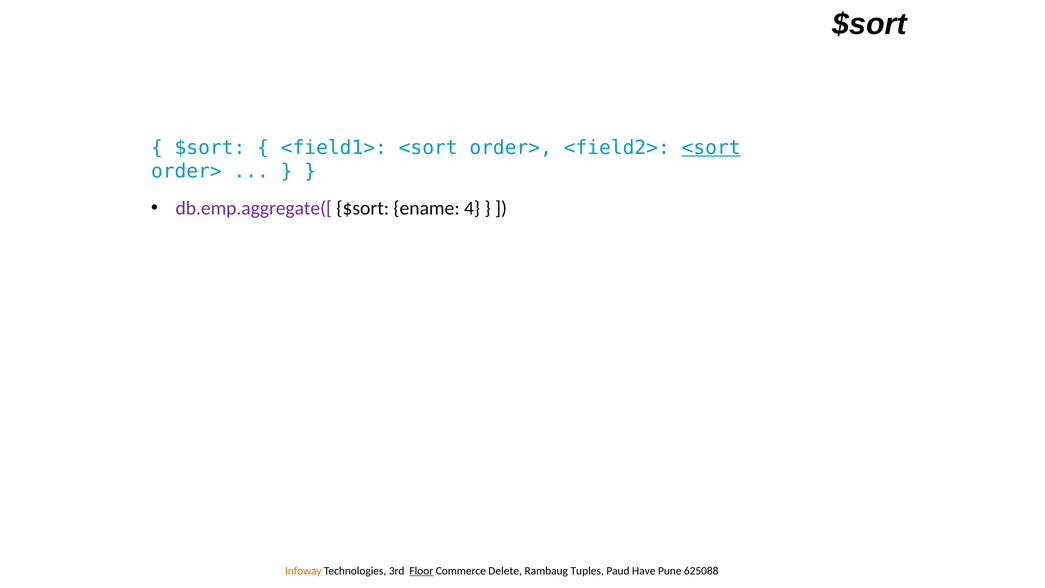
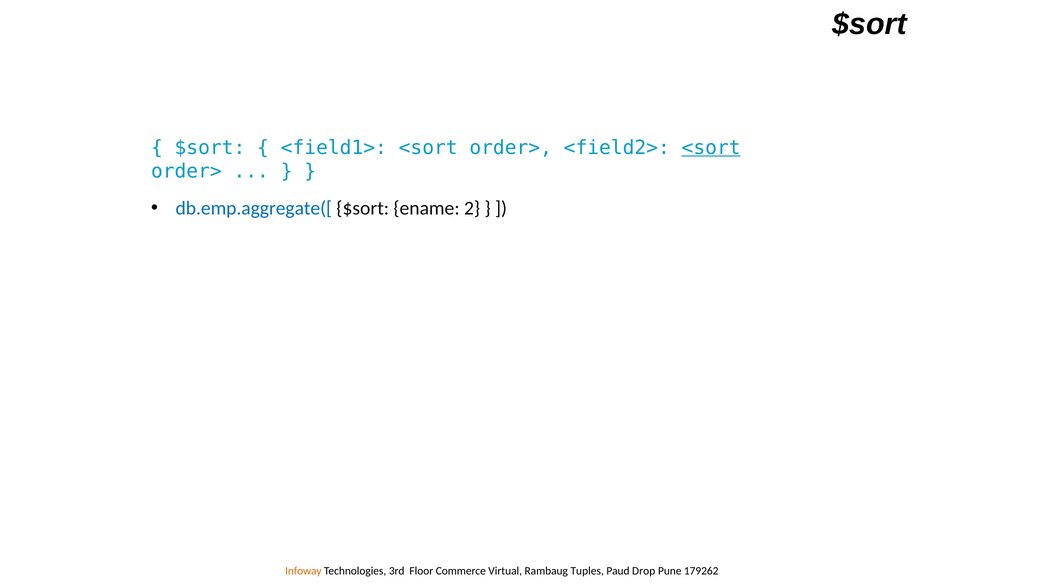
db.emp.aggregate([ colour: purple -> blue
4: 4 -> 2
Floor underline: present -> none
Delete: Delete -> Virtual
Have: Have -> Drop
625088: 625088 -> 179262
